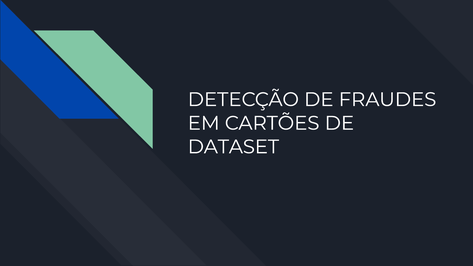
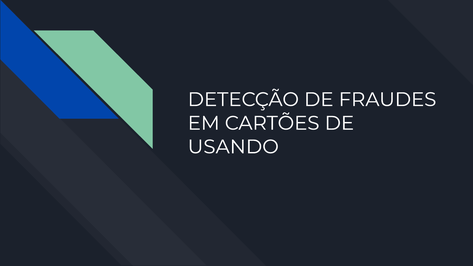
DATASET: DATASET -> USANDO
